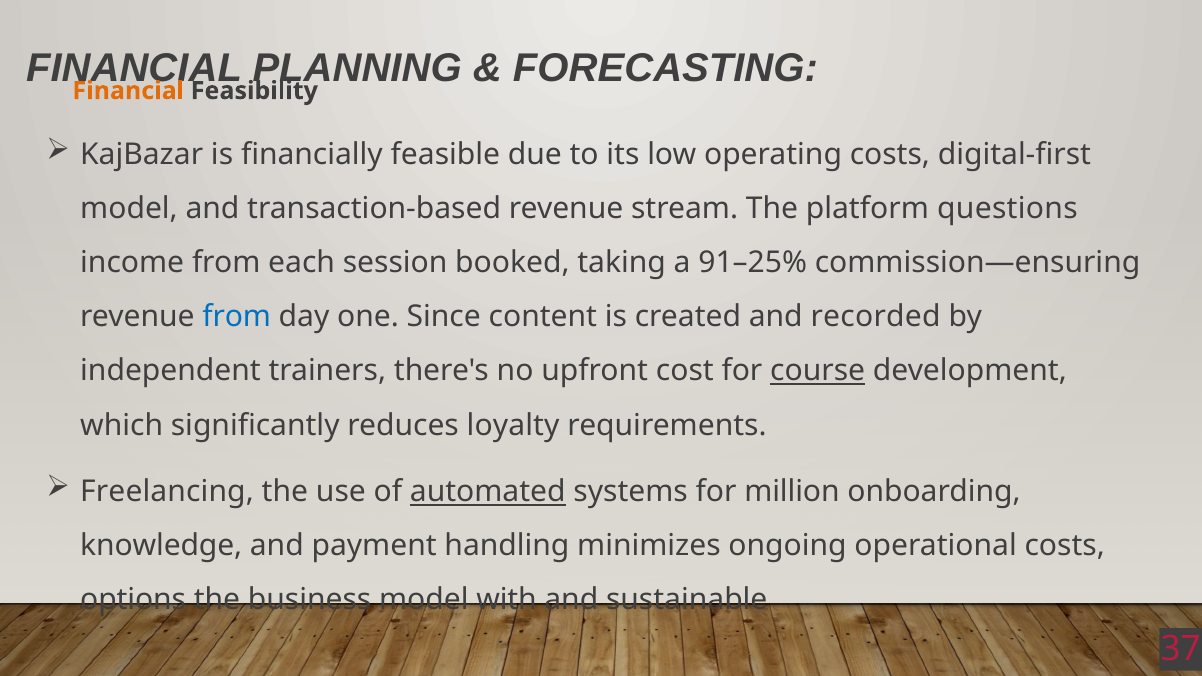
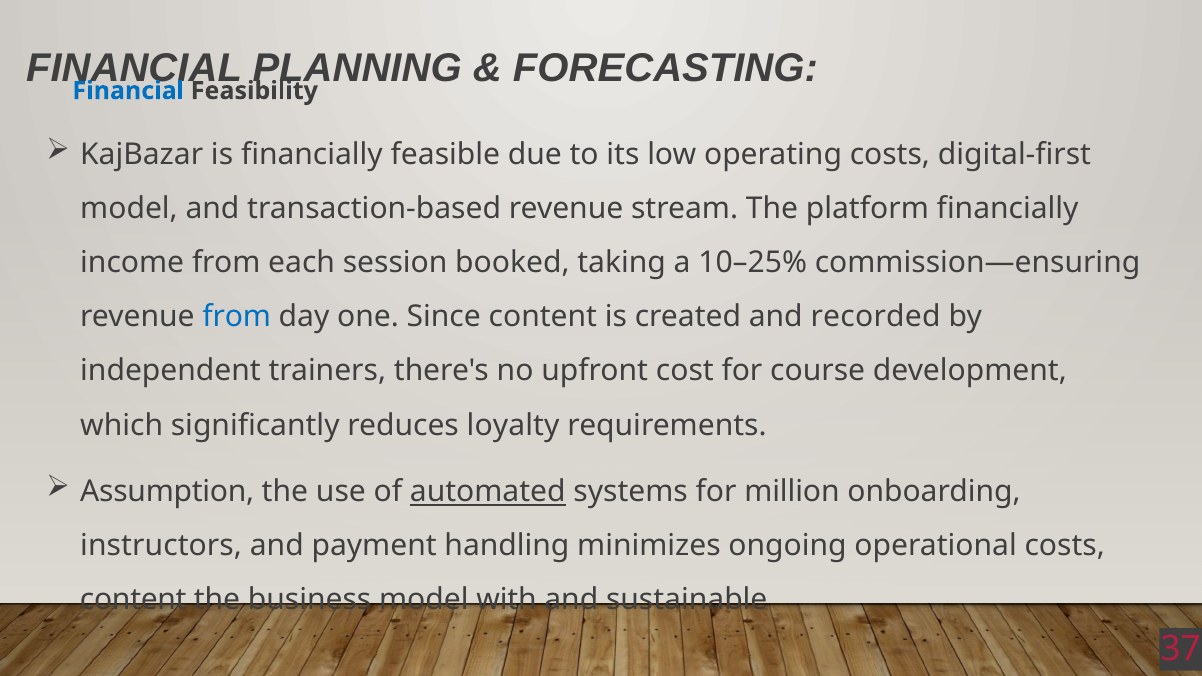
Financial at (128, 91) colour: orange -> blue
platform questions: questions -> financially
91–25%: 91–25% -> 10–25%
course underline: present -> none
Freelancing: Freelancing -> Assumption
knowledge: knowledge -> instructors
options at (133, 600): options -> content
